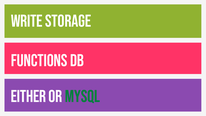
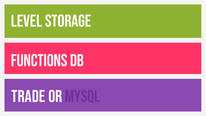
Write: Write -> Level
EITHER: EITHER -> TRADE
MySQL colour: green -> purple
